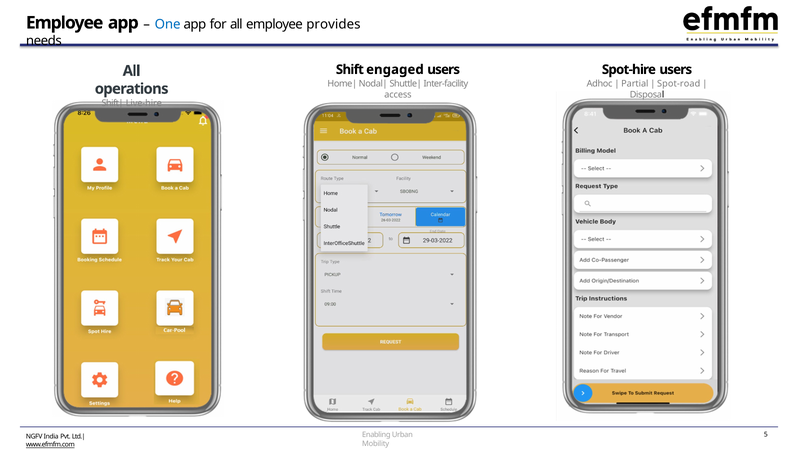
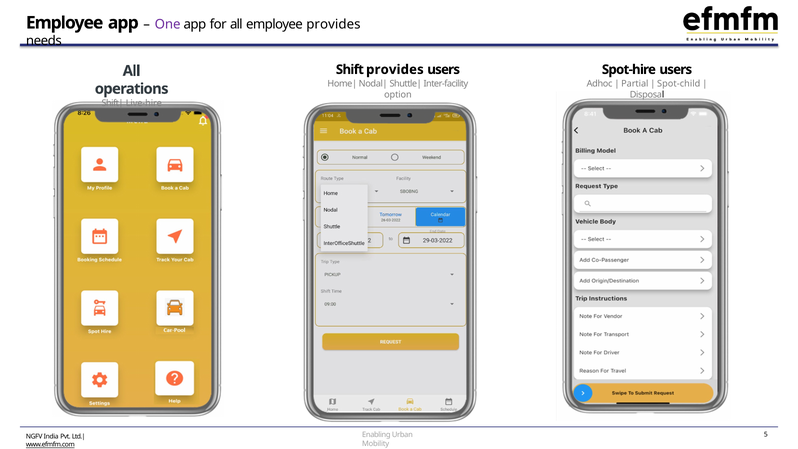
One colour: blue -> purple
Shift engaged: engaged -> provides
Spot-road: Spot-road -> Spot-child
access: access -> option
